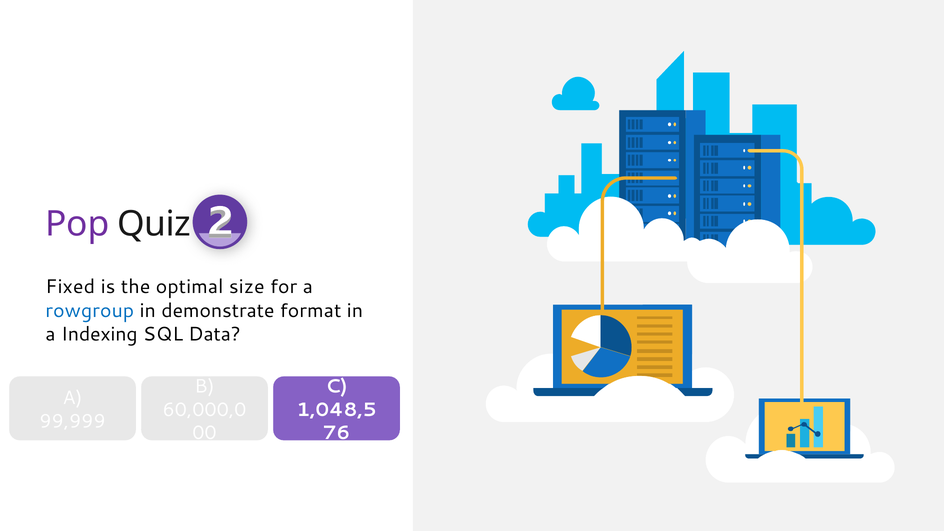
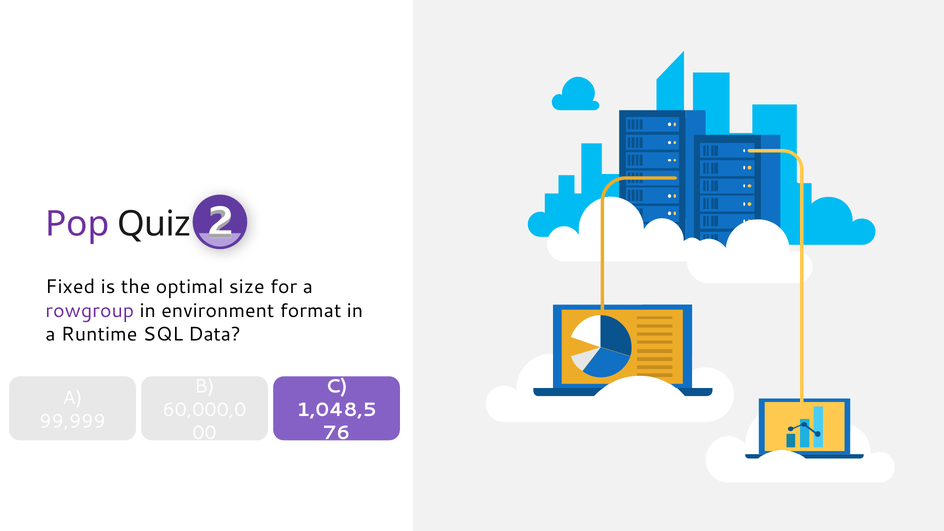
rowgroup colour: blue -> purple
demonstrate: demonstrate -> environment
Indexing: Indexing -> Runtime
